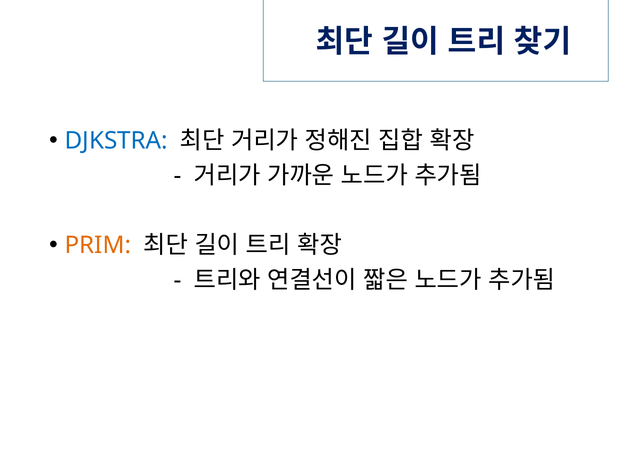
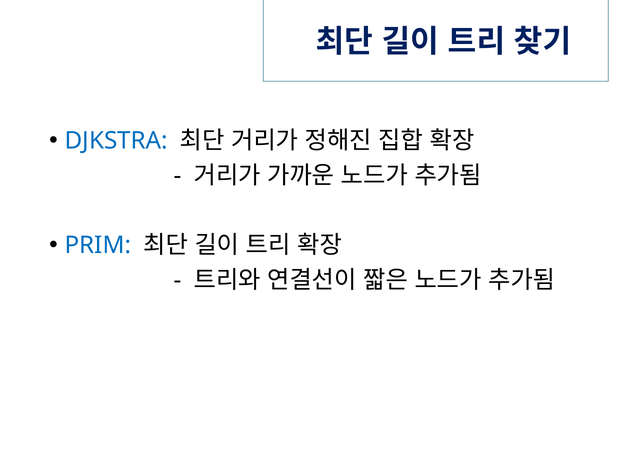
PRIM colour: orange -> blue
